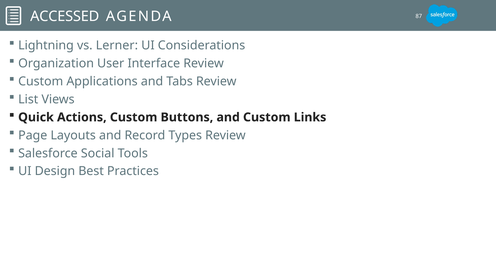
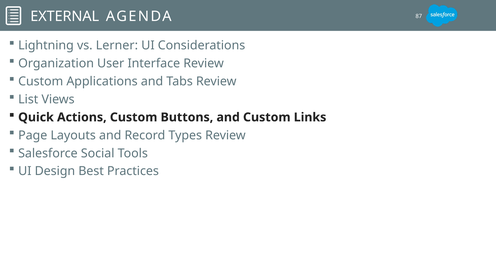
ACCESSED: ACCESSED -> EXTERNAL
